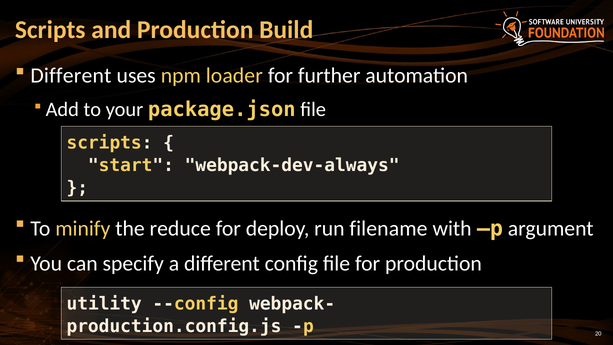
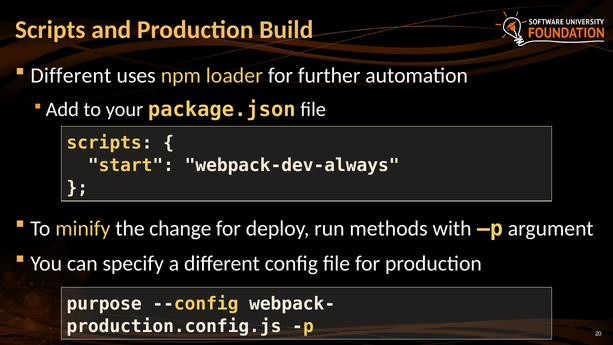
reduce: reduce -> change
filename: filename -> methods
utility: utility -> purpose
